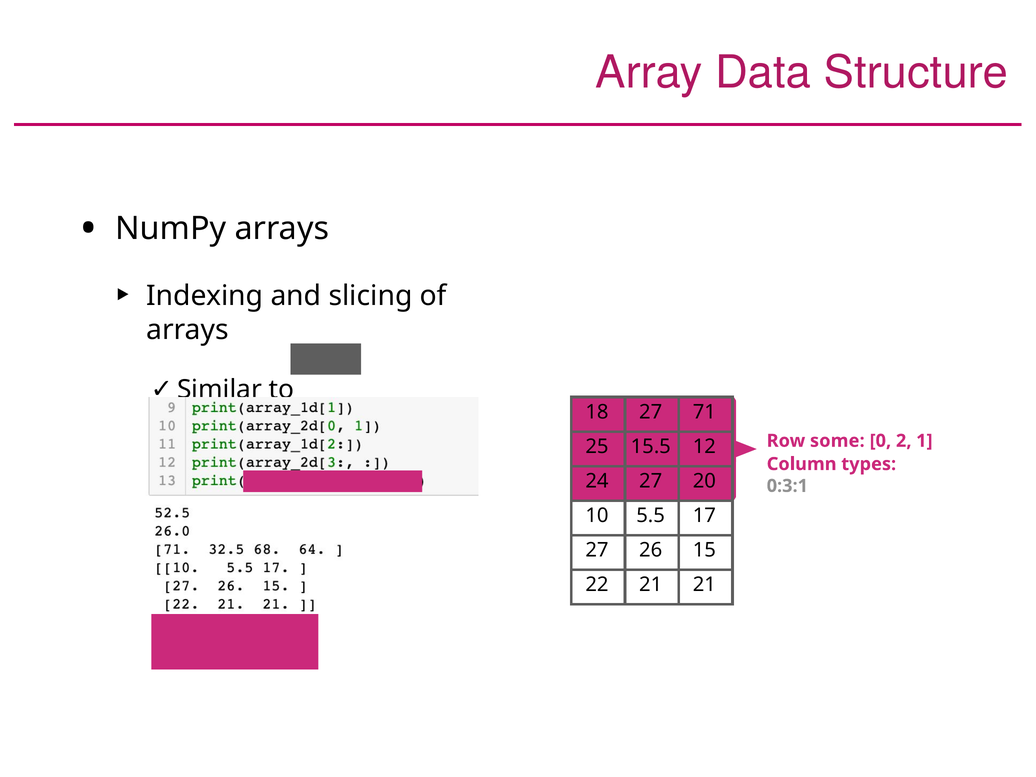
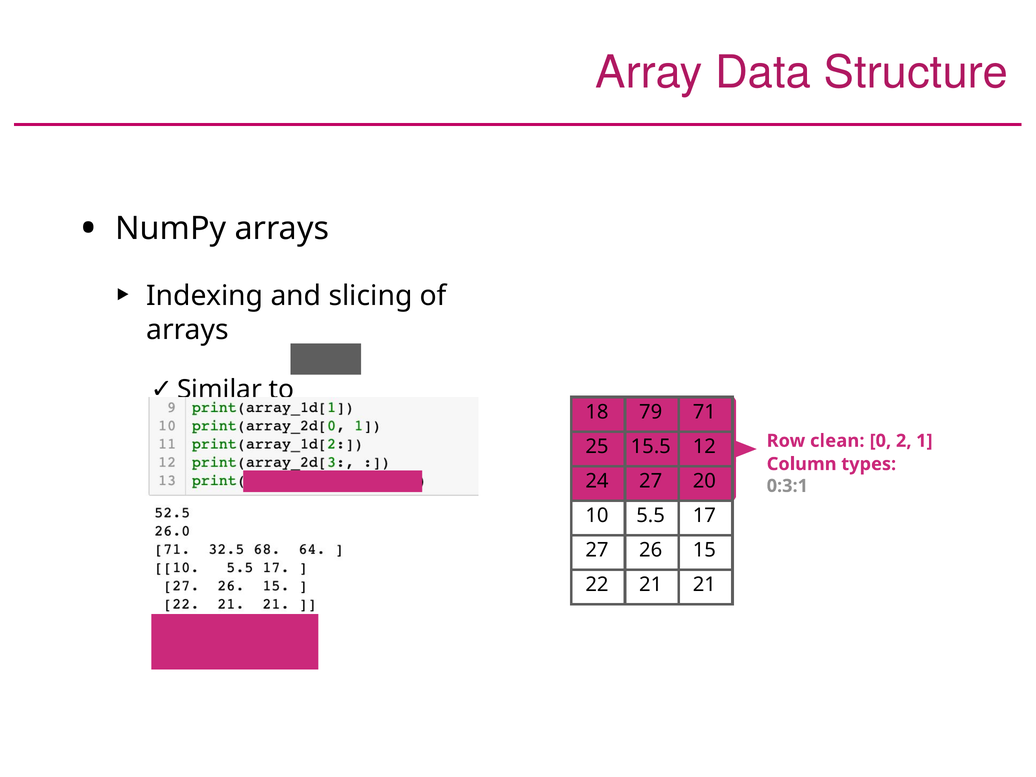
18 27: 27 -> 79
some: some -> clean
